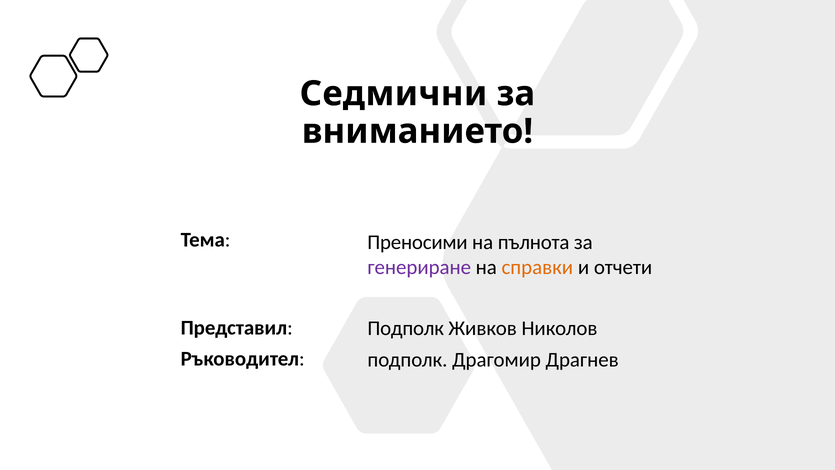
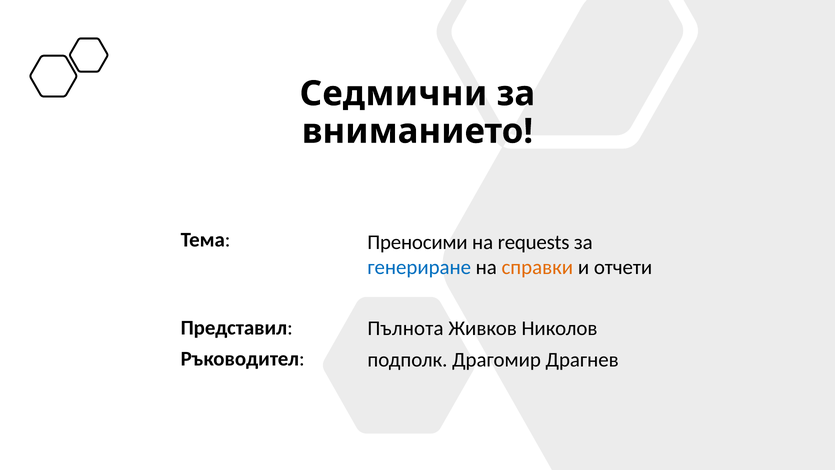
пълнота: пълнота -> requests
генериране colour: purple -> blue
Подполк at (406, 328): Подполк -> Пълнота
